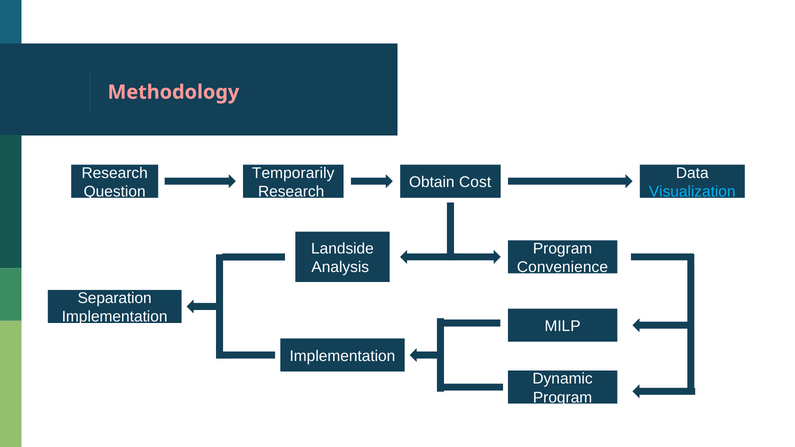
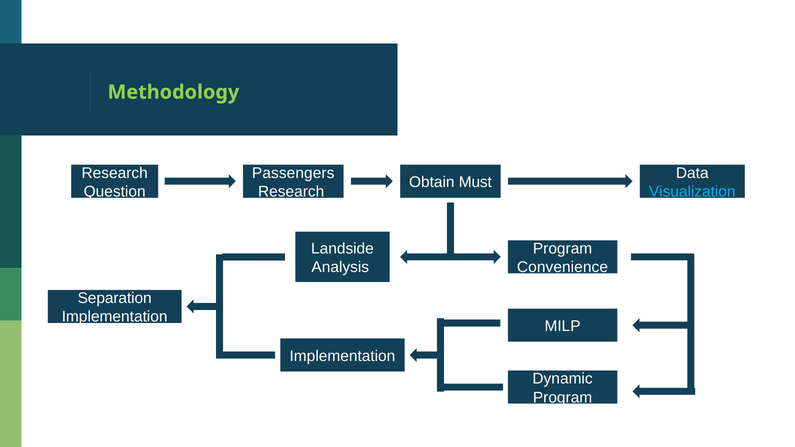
Methodology colour: pink -> light green
Temporarily: Temporarily -> Passengers
Cost: Cost -> Must
